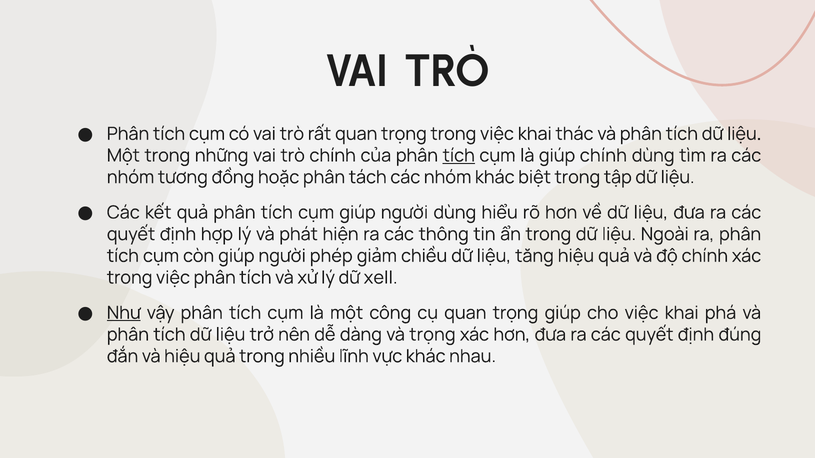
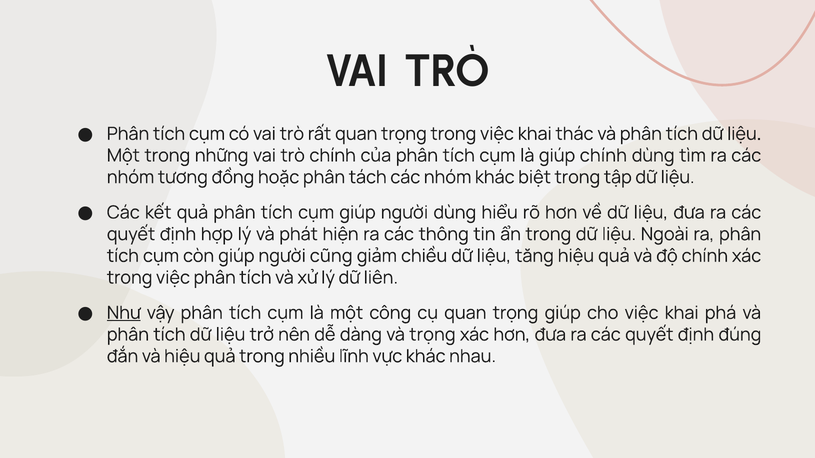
tích at (459, 156) underline: present -> none
phép: phép -> cũng
xell: xell -> liên
